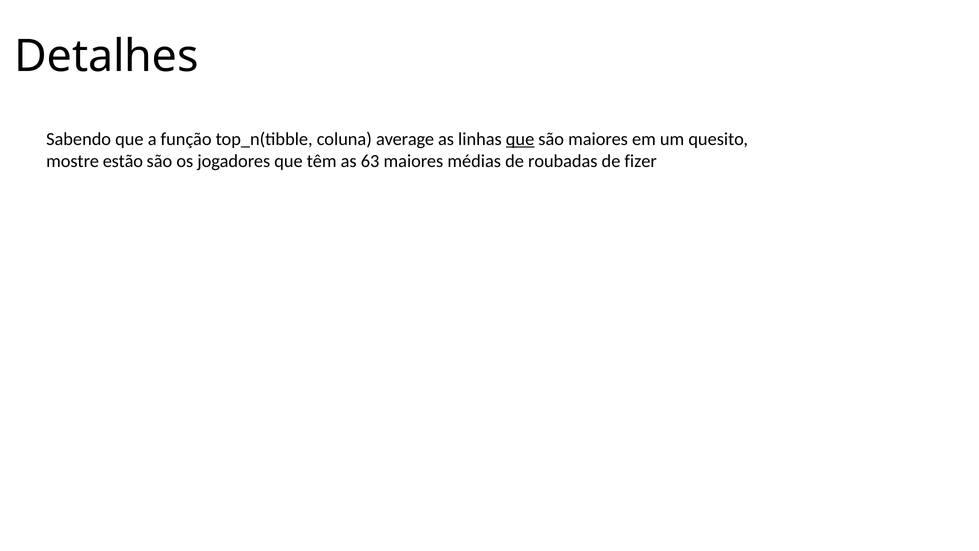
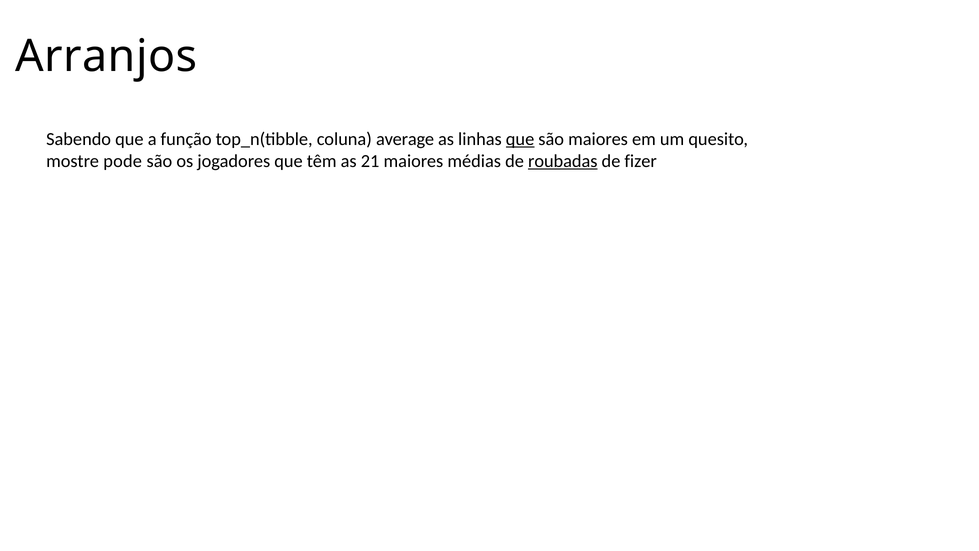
Detalhes: Detalhes -> Arranjos
estão: estão -> pode
63: 63 -> 21
roubadas underline: none -> present
